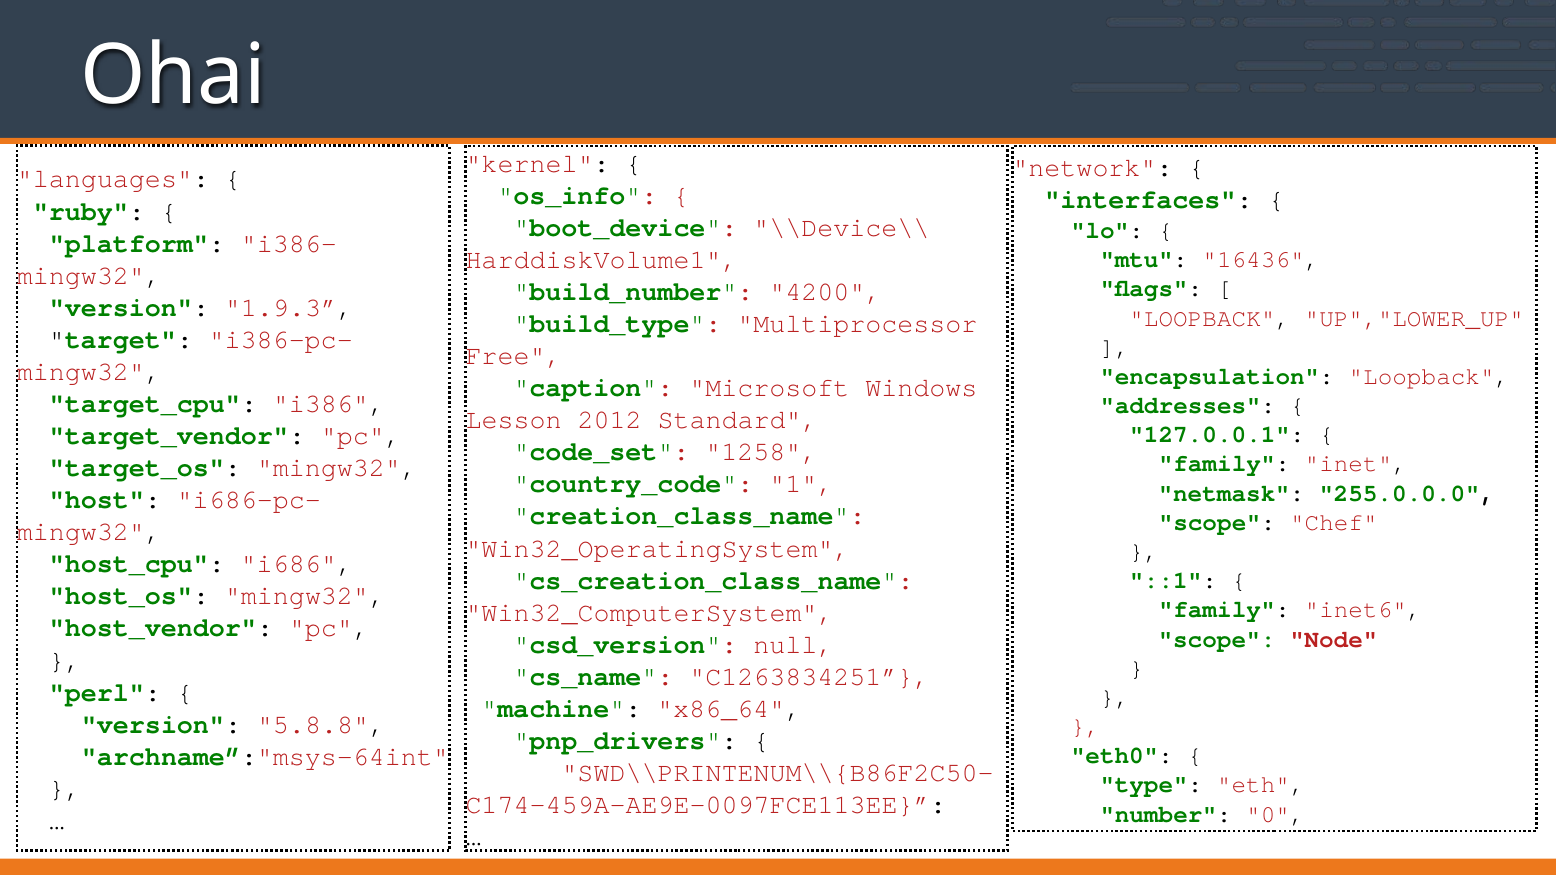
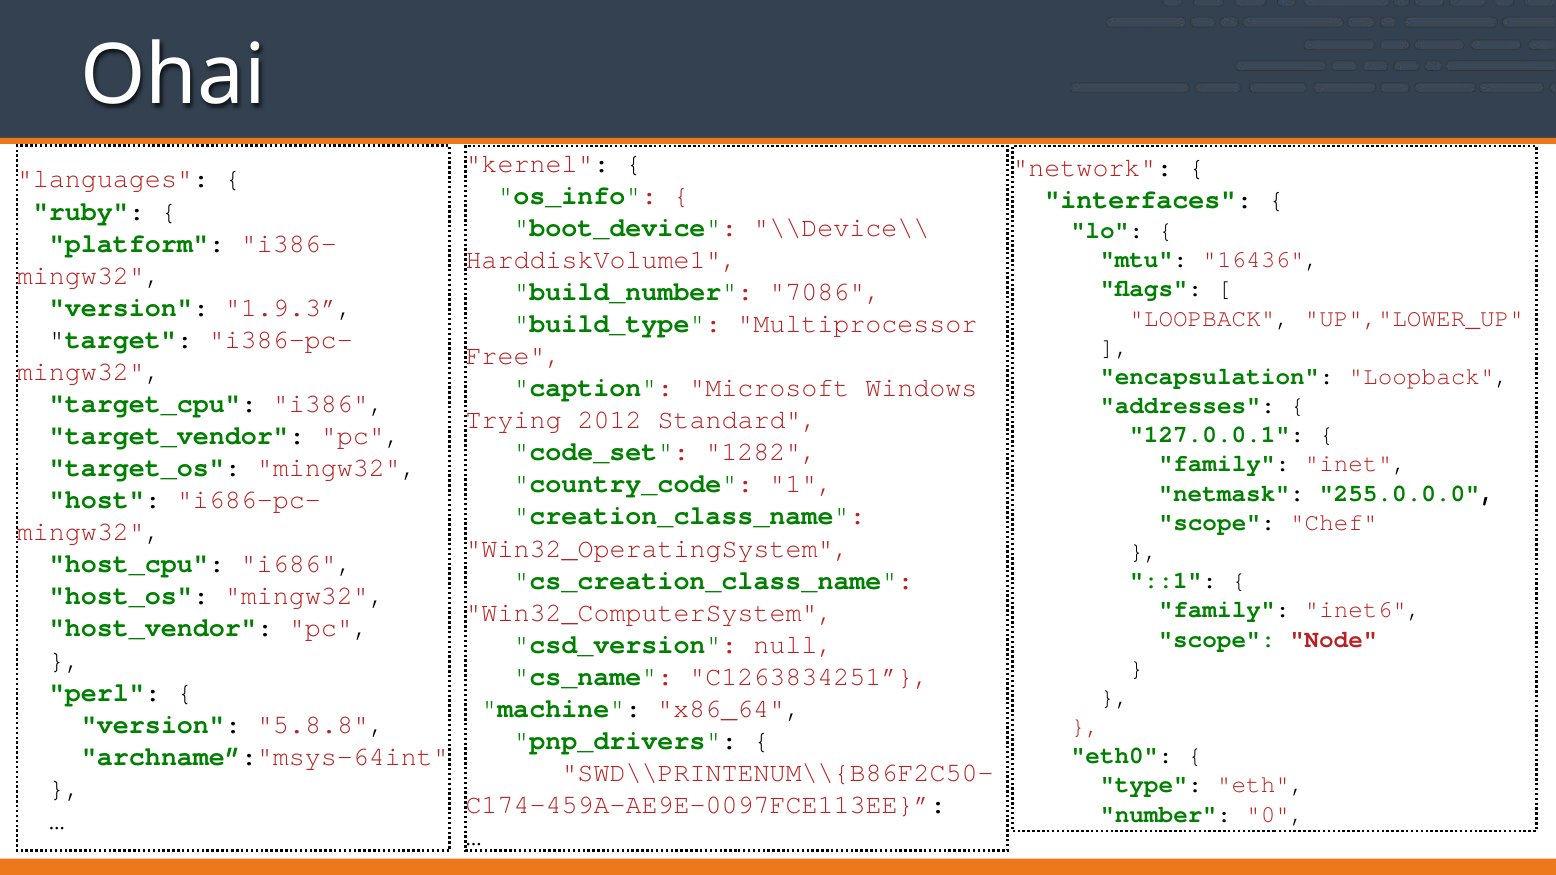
4200: 4200 -> 7086
Lesson: Lesson -> Trying
1258: 1258 -> 1282
